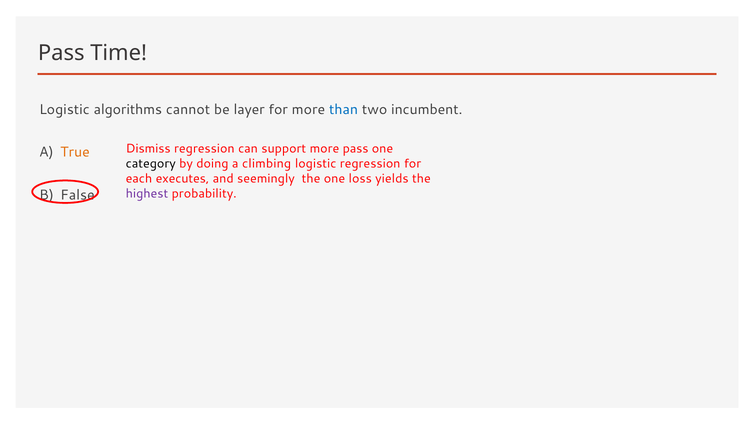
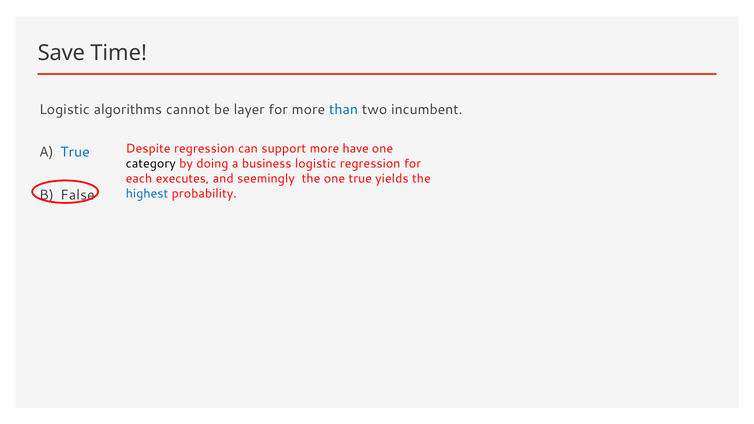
Pass at (61, 53): Pass -> Save
Dismiss: Dismiss -> Despite
more pass: pass -> have
True at (75, 152) colour: orange -> blue
climbing: climbing -> business
one loss: loss -> true
highest colour: purple -> blue
